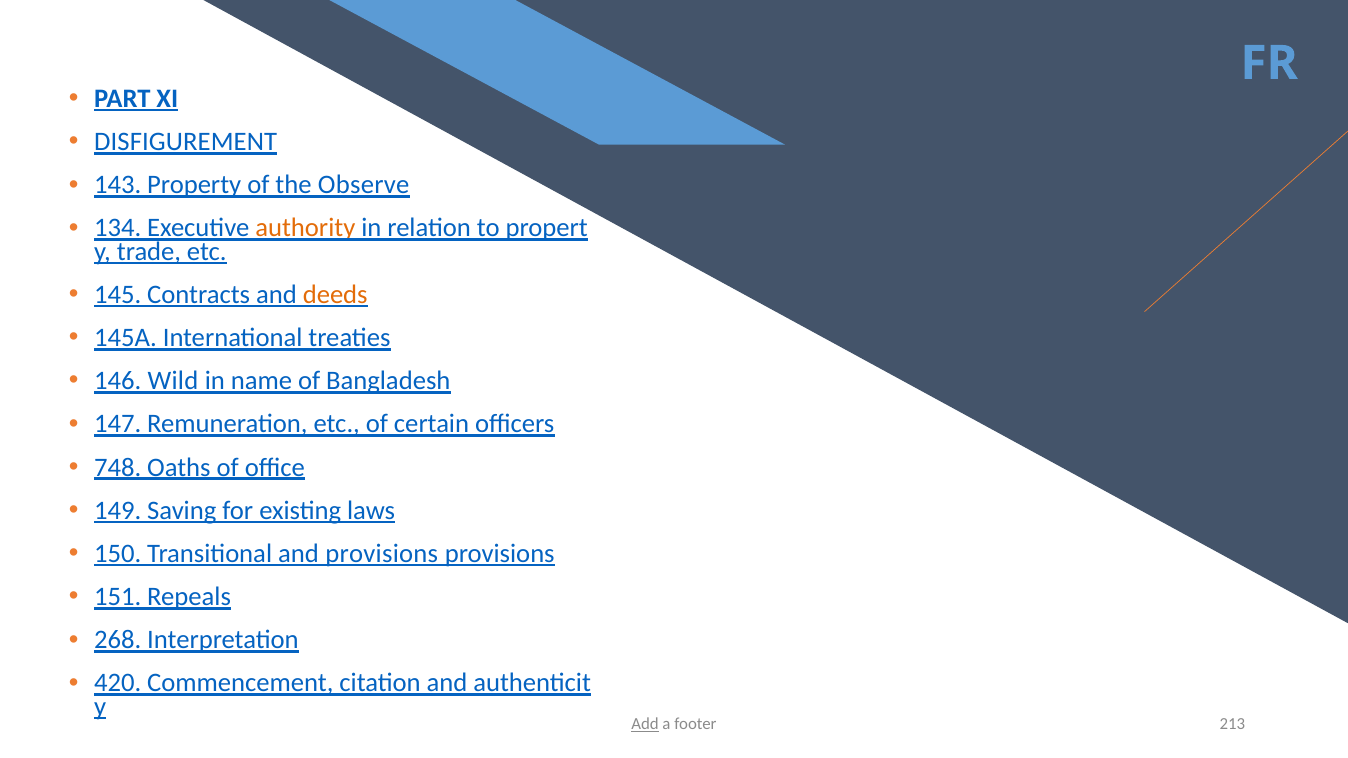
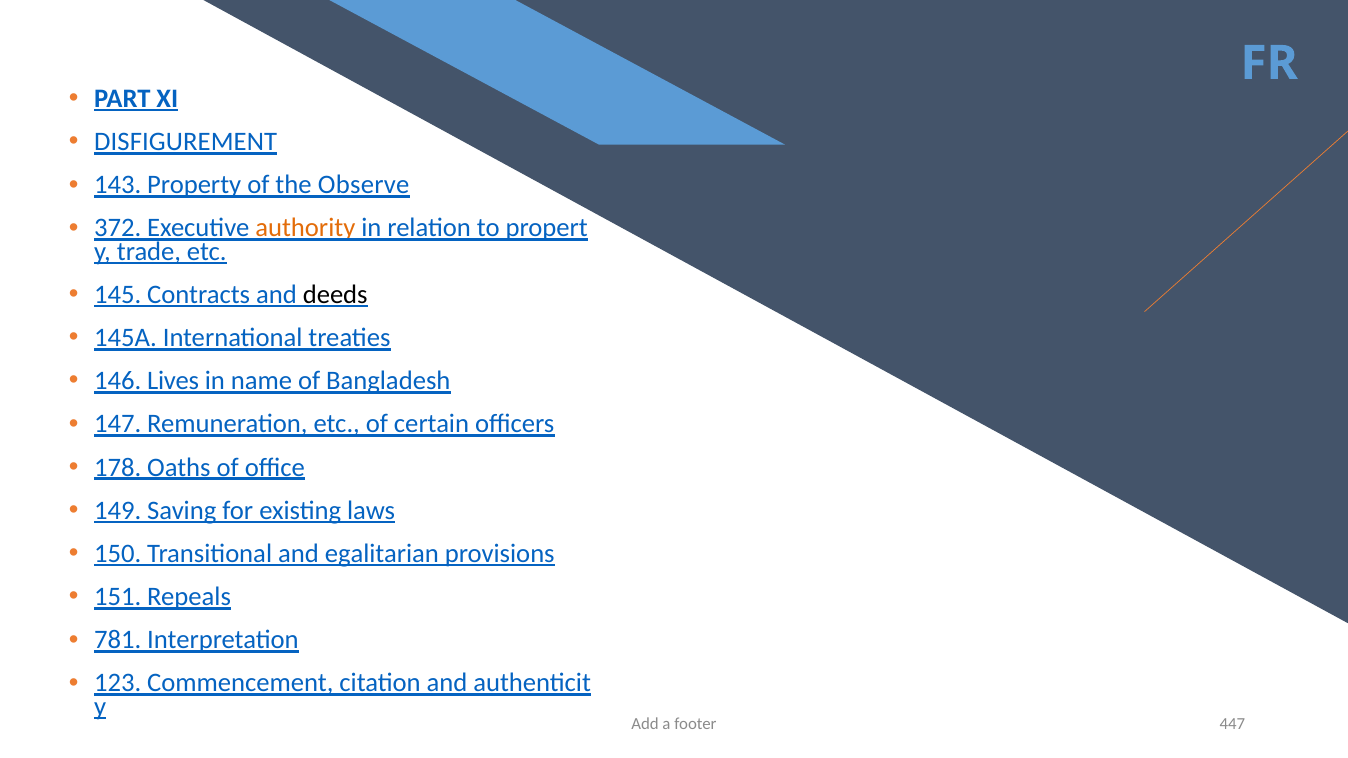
134: 134 -> 372
deeds colour: orange -> black
Wild: Wild -> Lives
748: 748 -> 178
and provisions: provisions -> egalitarian
268: 268 -> 781
420: 420 -> 123
Add underline: present -> none
213: 213 -> 447
